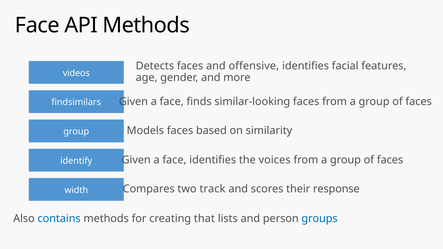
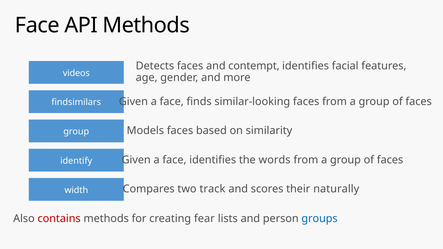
offensive: offensive -> contempt
voices: voices -> words
response: response -> naturally
contains colour: blue -> red
that: that -> fear
